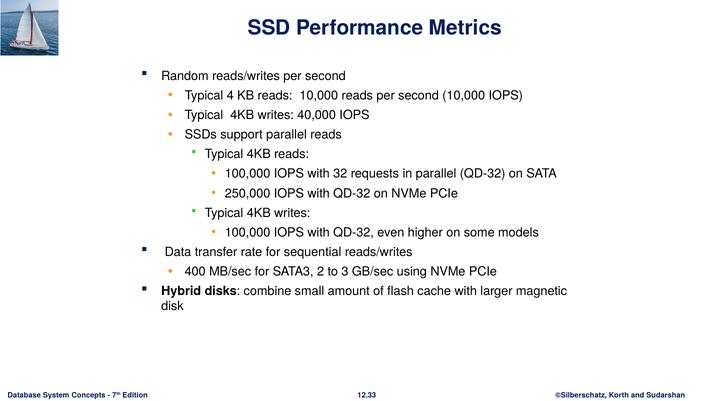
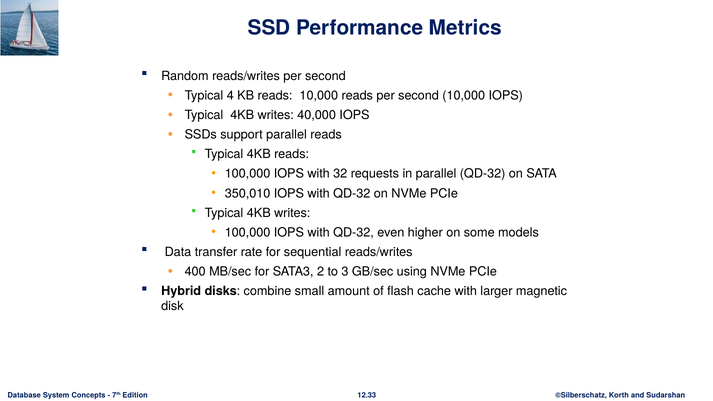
250,000: 250,000 -> 350,010
